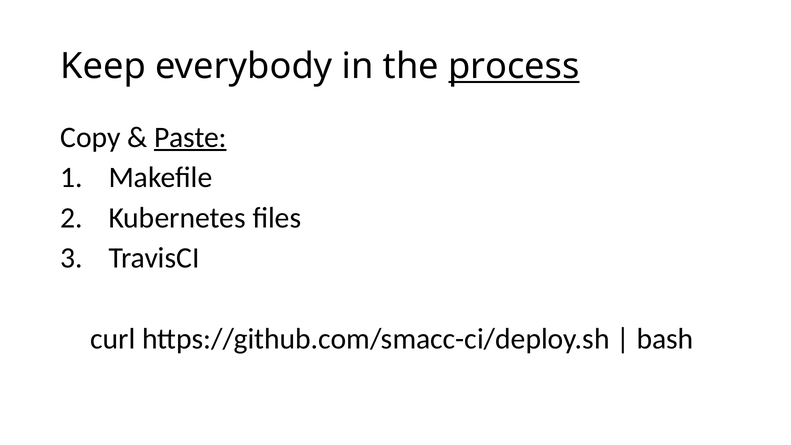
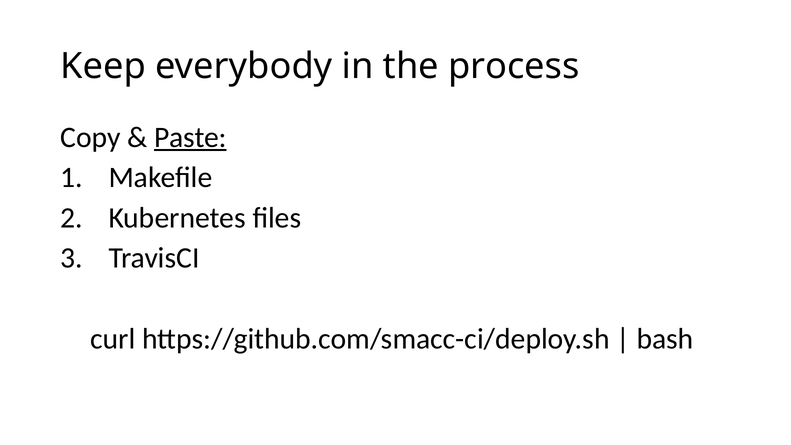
process underline: present -> none
